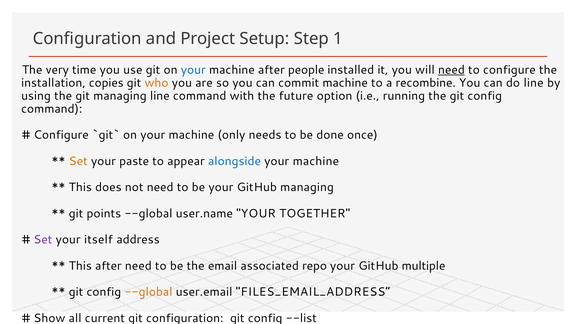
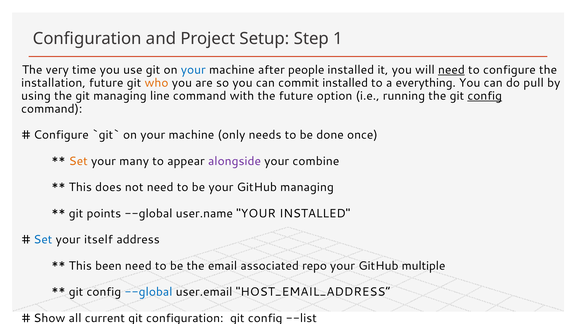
installation copies: copies -> future
commit machine: machine -> installed
recombine: recombine -> everything
do line: line -> pull
config at (485, 96) underline: none -> present
paste: paste -> many
alongside colour: blue -> purple
machine at (316, 161): machine -> combine
YOUR TOGETHER: TOGETHER -> INSTALLED
Set at (43, 240) colour: purple -> blue
This after: after -> been
--global at (148, 292) colour: orange -> blue
FILES_EMAIL_ADDRESS“: FILES_EMAIL_ADDRESS“ -> HOST_EMAIL_ADDRESS“
